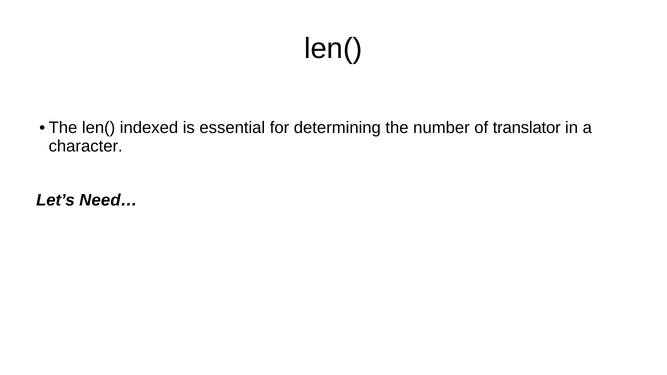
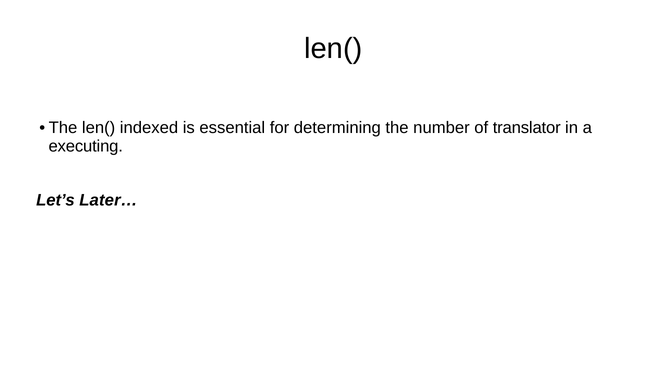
character: character -> executing
Need…: Need… -> Later…
